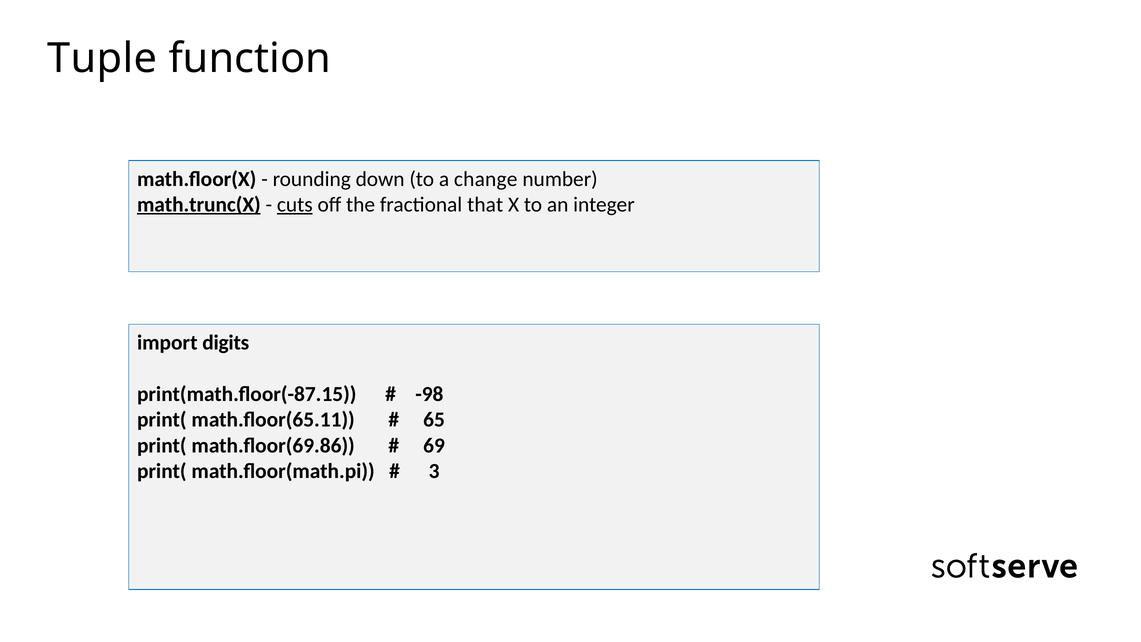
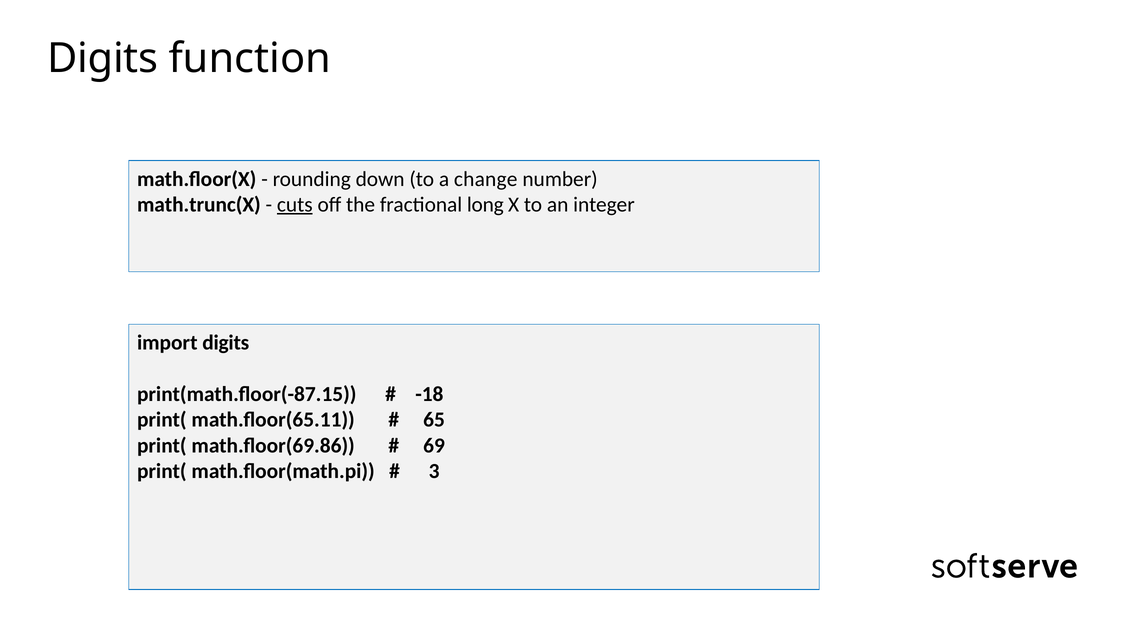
Tuple at (102, 59): Tuple -> Digits
math.trunc(X underline: present -> none
that: that -> long
-98: -98 -> -18
